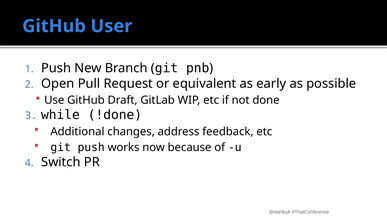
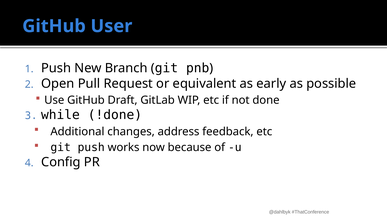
Switch: Switch -> Config
